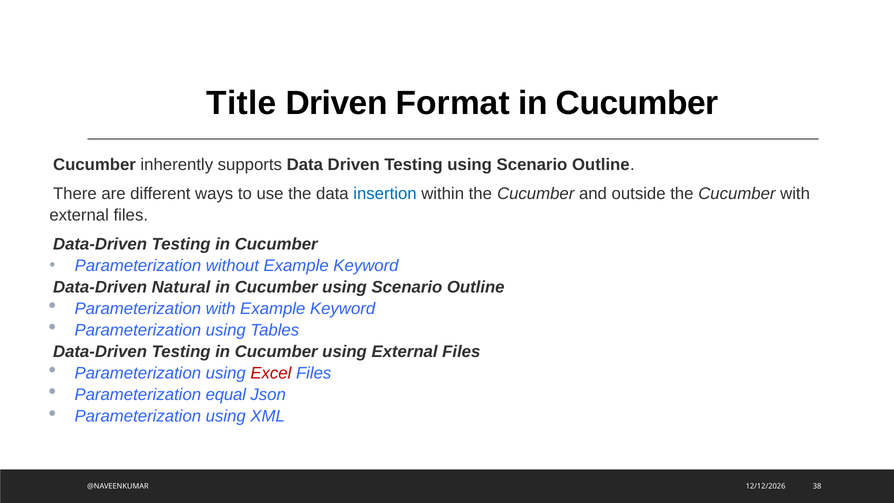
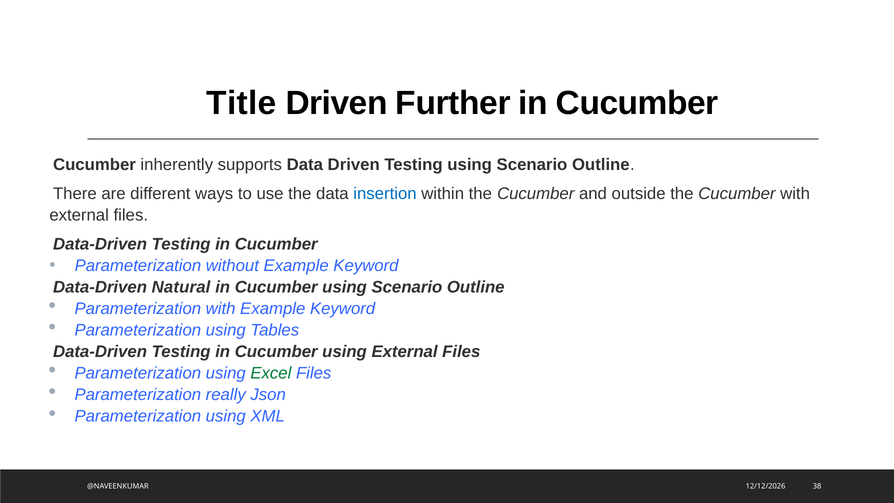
Format: Format -> Further
Excel colour: red -> green
equal: equal -> really
